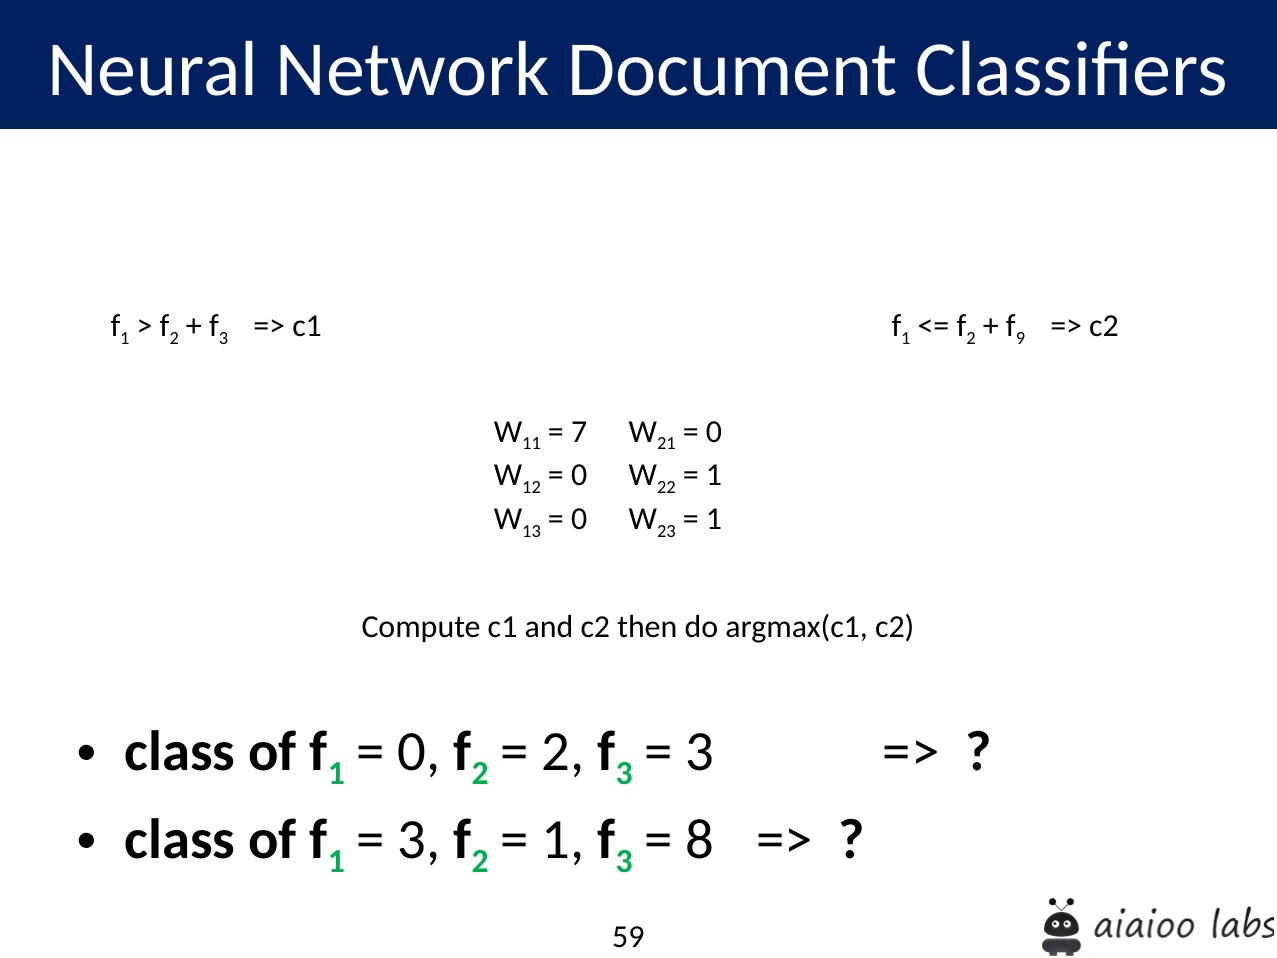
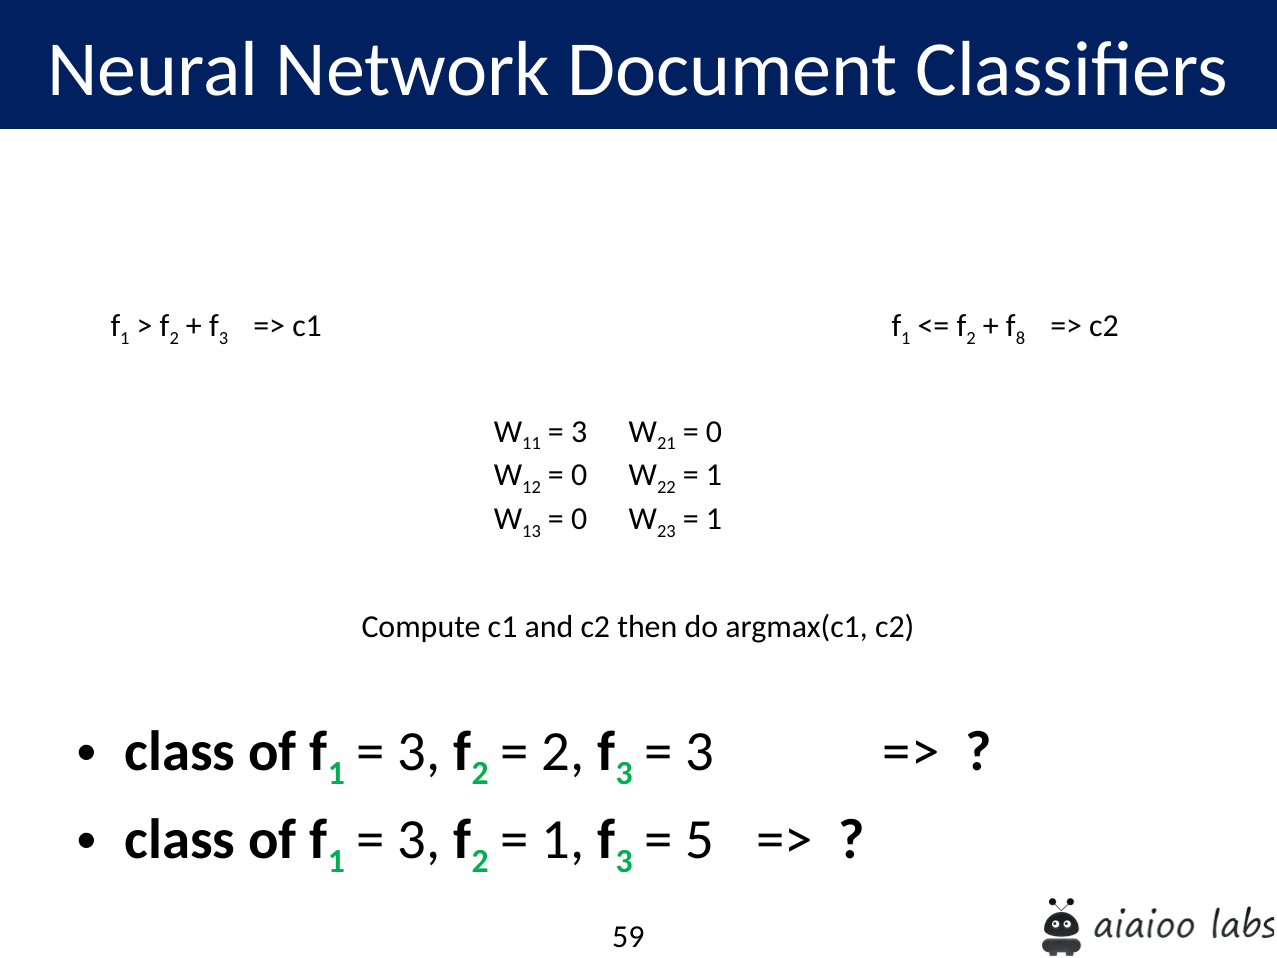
9: 9 -> 8
7 at (579, 431): 7 -> 3
0 at (419, 751): 0 -> 3
8: 8 -> 5
